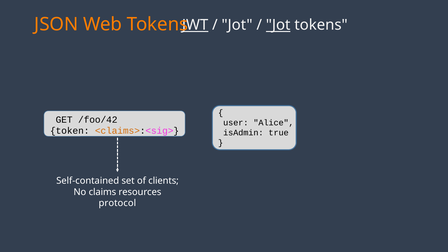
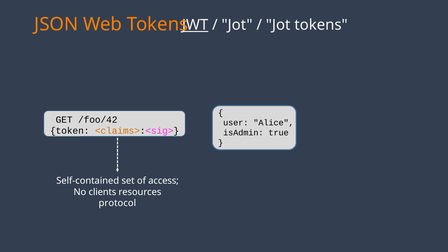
Jot at (278, 25) underline: present -> none
clients: clients -> access
claims: claims -> clients
